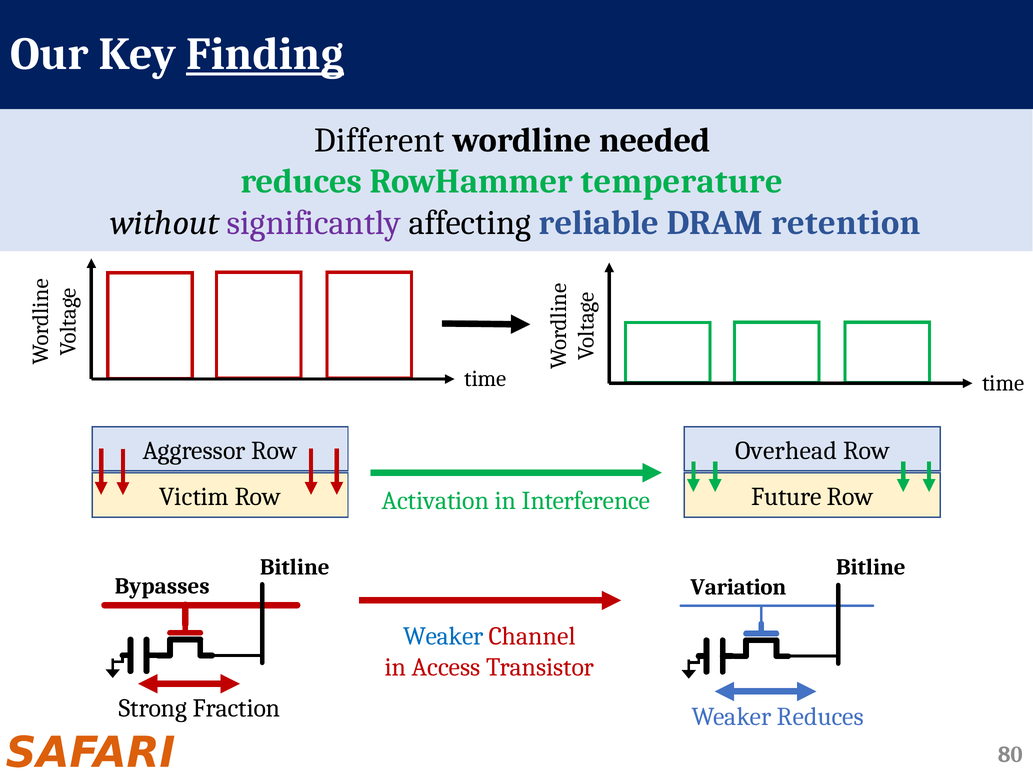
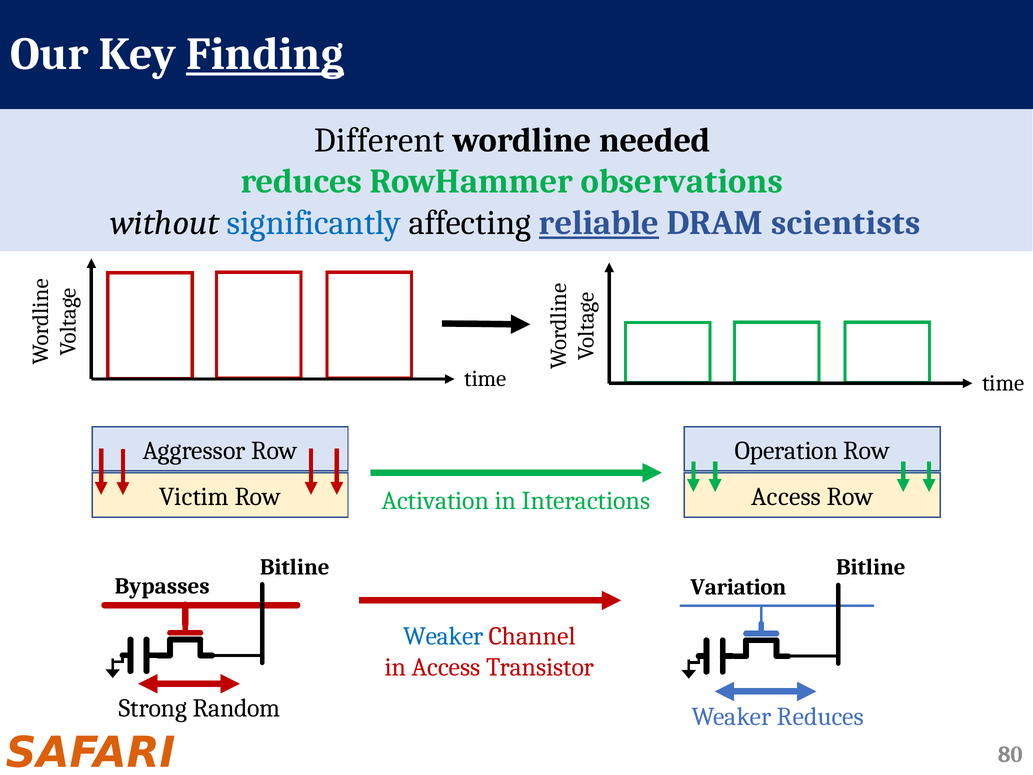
temperature: temperature -> observations
significantly colour: purple -> blue
reliable underline: none -> present
retention: retention -> scientists
Overhead: Overhead -> Operation
Future at (786, 497): Future -> Access
Interference: Interference -> Interactions
Fraction: Fraction -> Random
